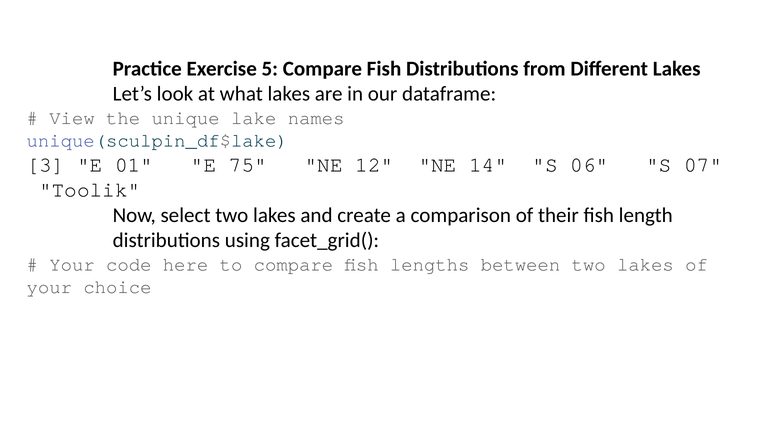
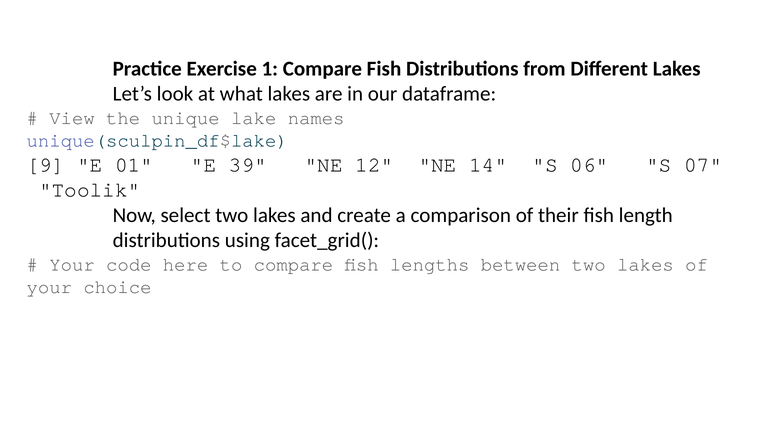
5: 5 -> 1
3: 3 -> 9
75: 75 -> 39
